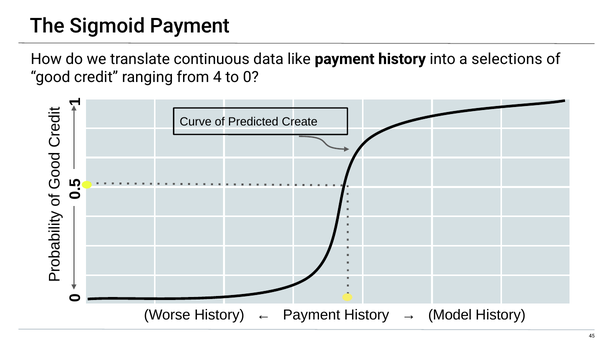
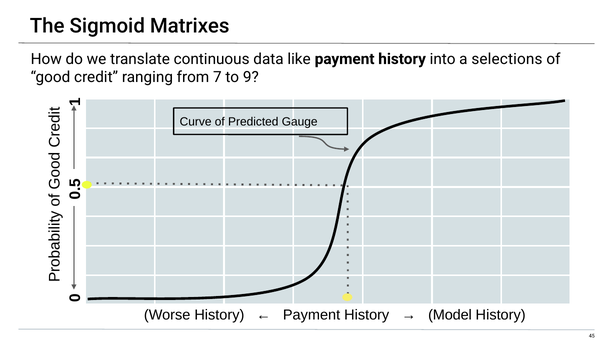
Sigmoid Payment: Payment -> Matrixes
4: 4 -> 7
to 0: 0 -> 9
Create: Create -> Gauge
